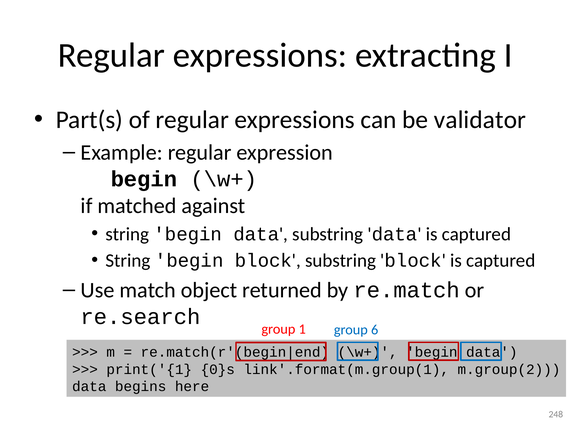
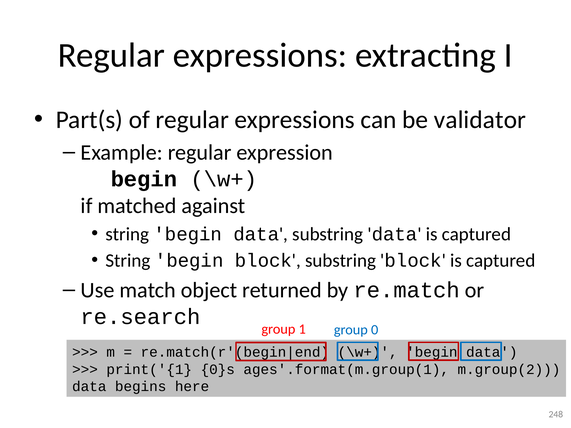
6: 6 -> 0
link'.format(m.group(1: link'.format(m.group(1 -> ages'.format(m.group(1
